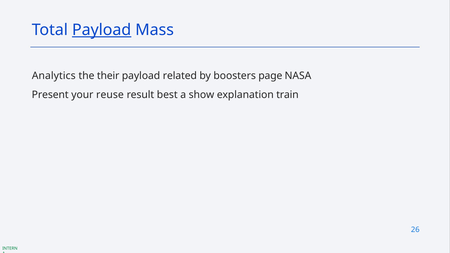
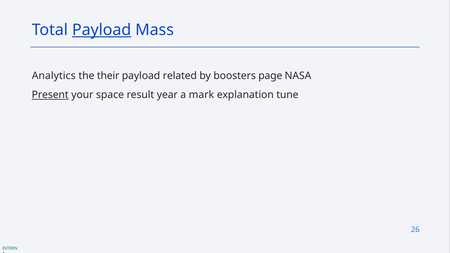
Present underline: none -> present
reuse: reuse -> space
best: best -> year
show: show -> mark
train: train -> tune
